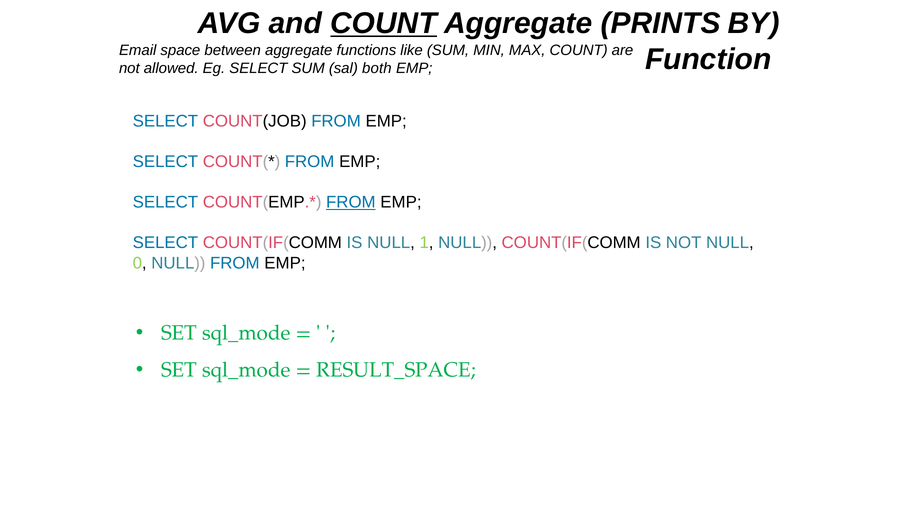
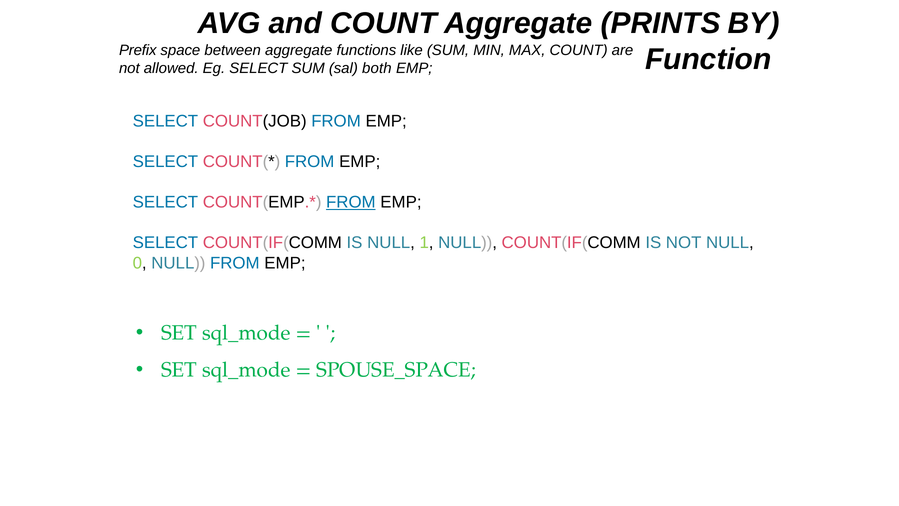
COUNT at (384, 23) underline: present -> none
Email: Email -> Prefix
RESULT_SPACE: RESULT_SPACE -> SPOUSE_SPACE
